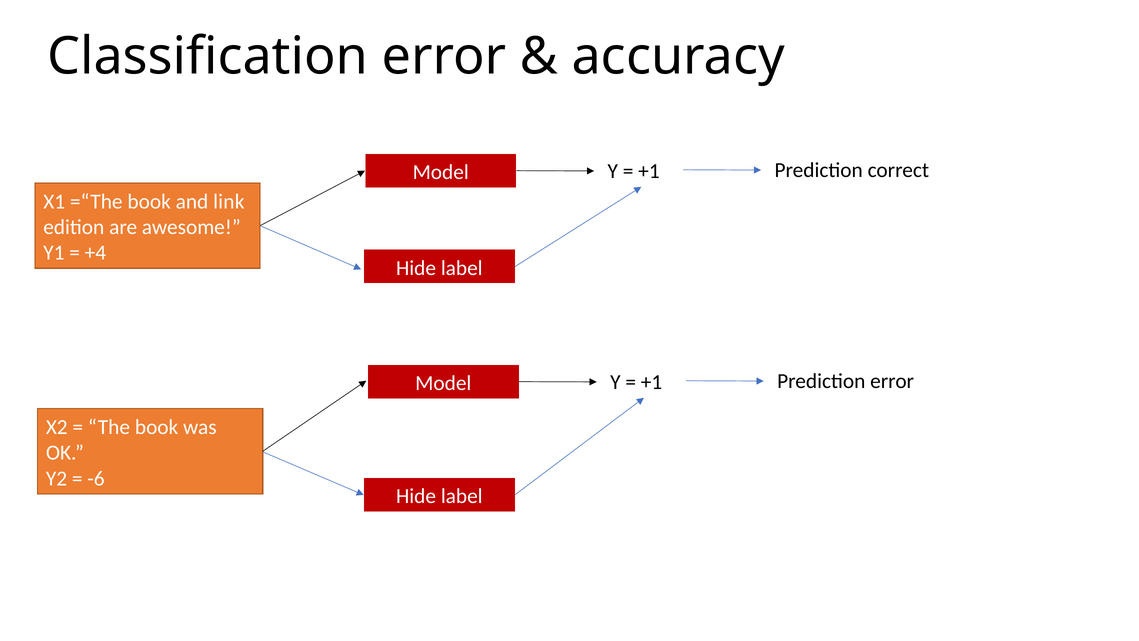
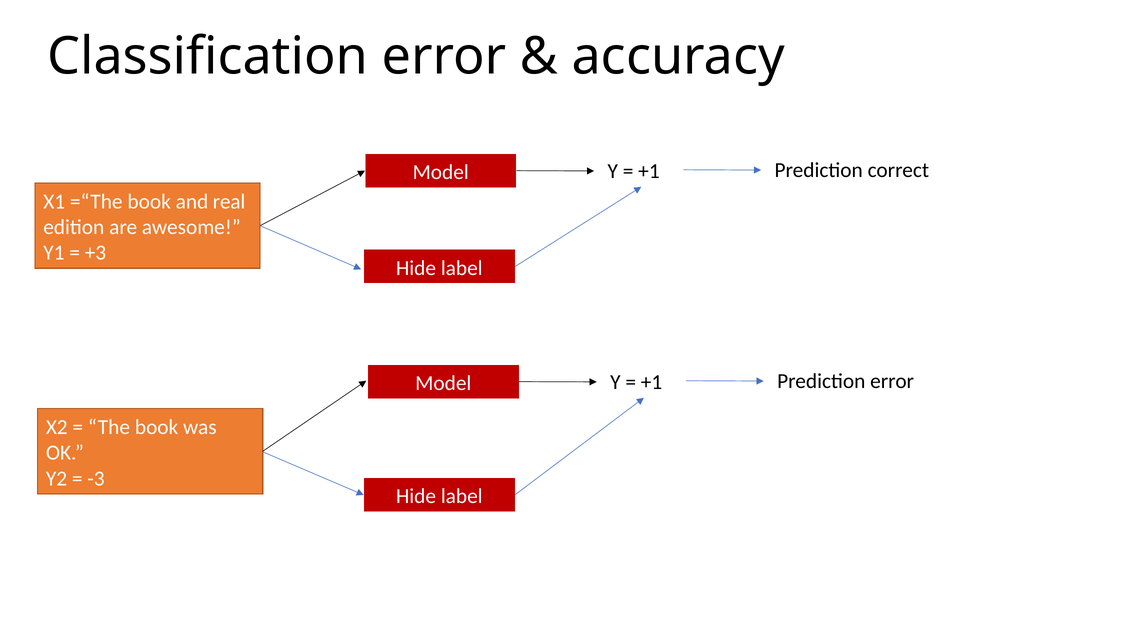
link: link -> real
+4: +4 -> +3
-6: -6 -> -3
